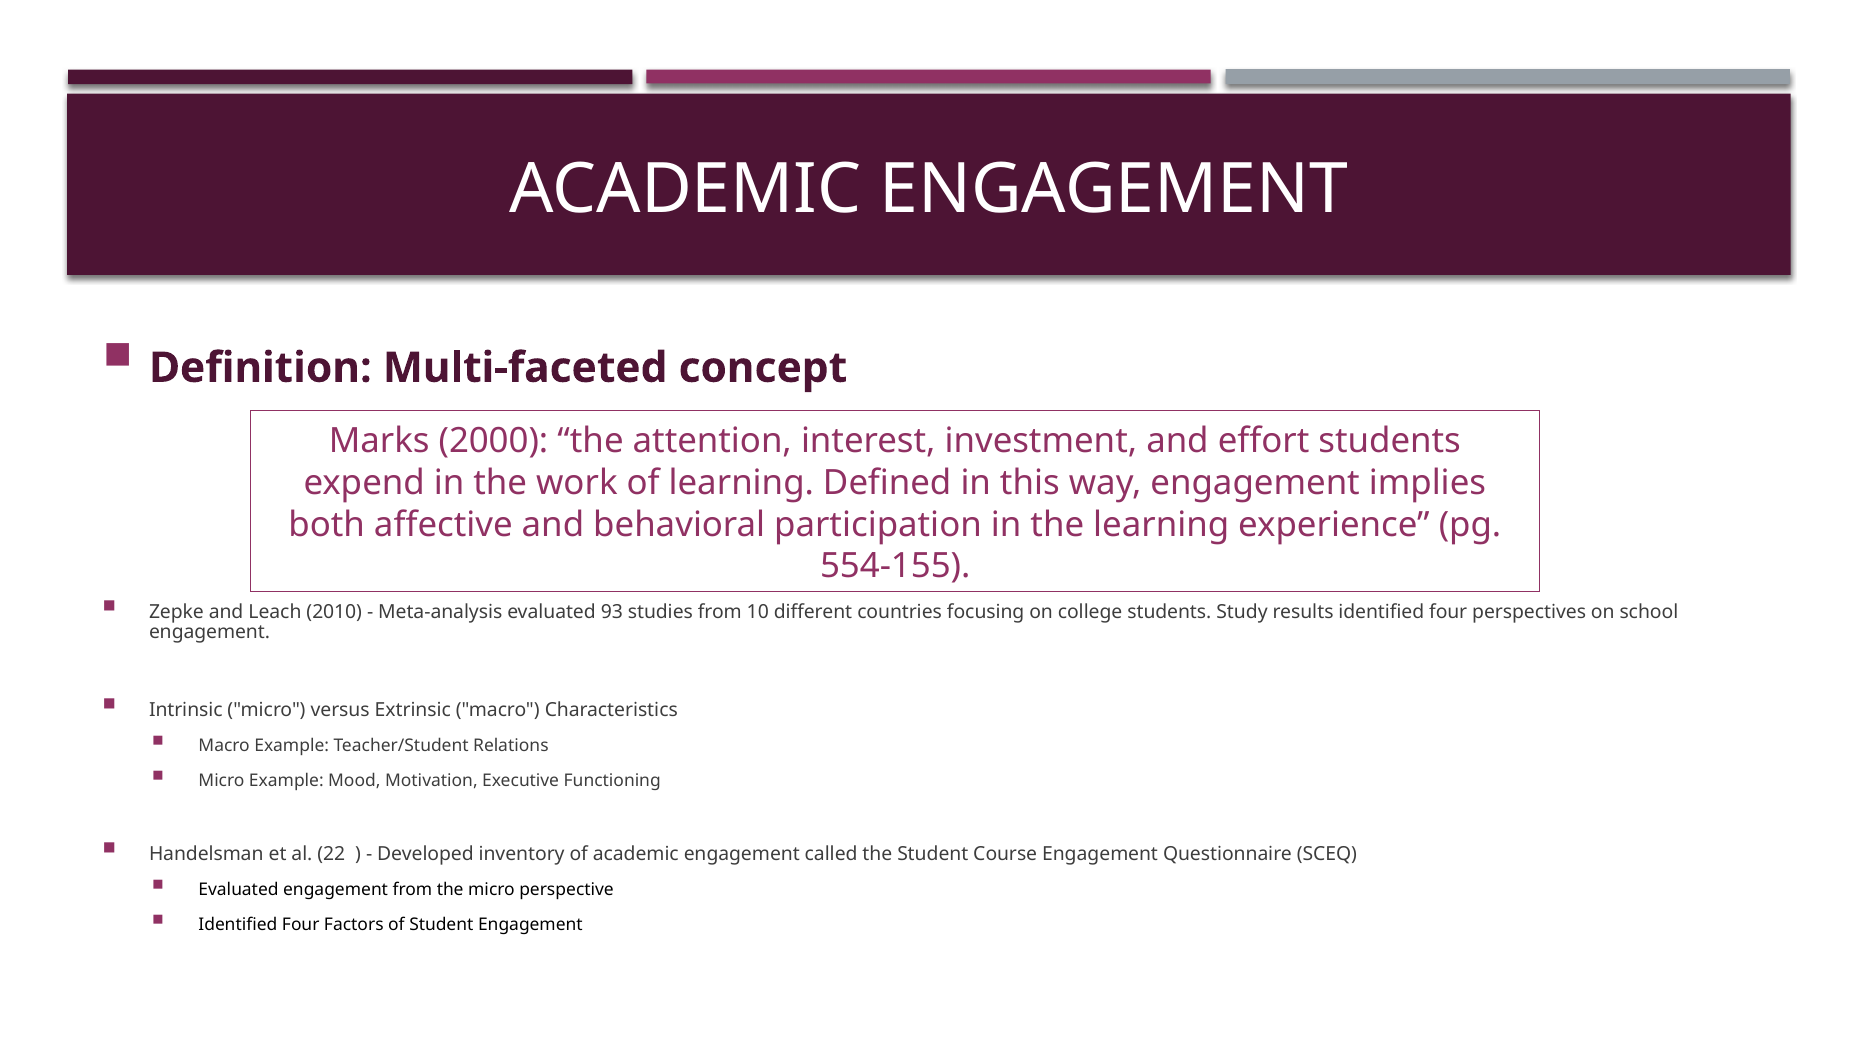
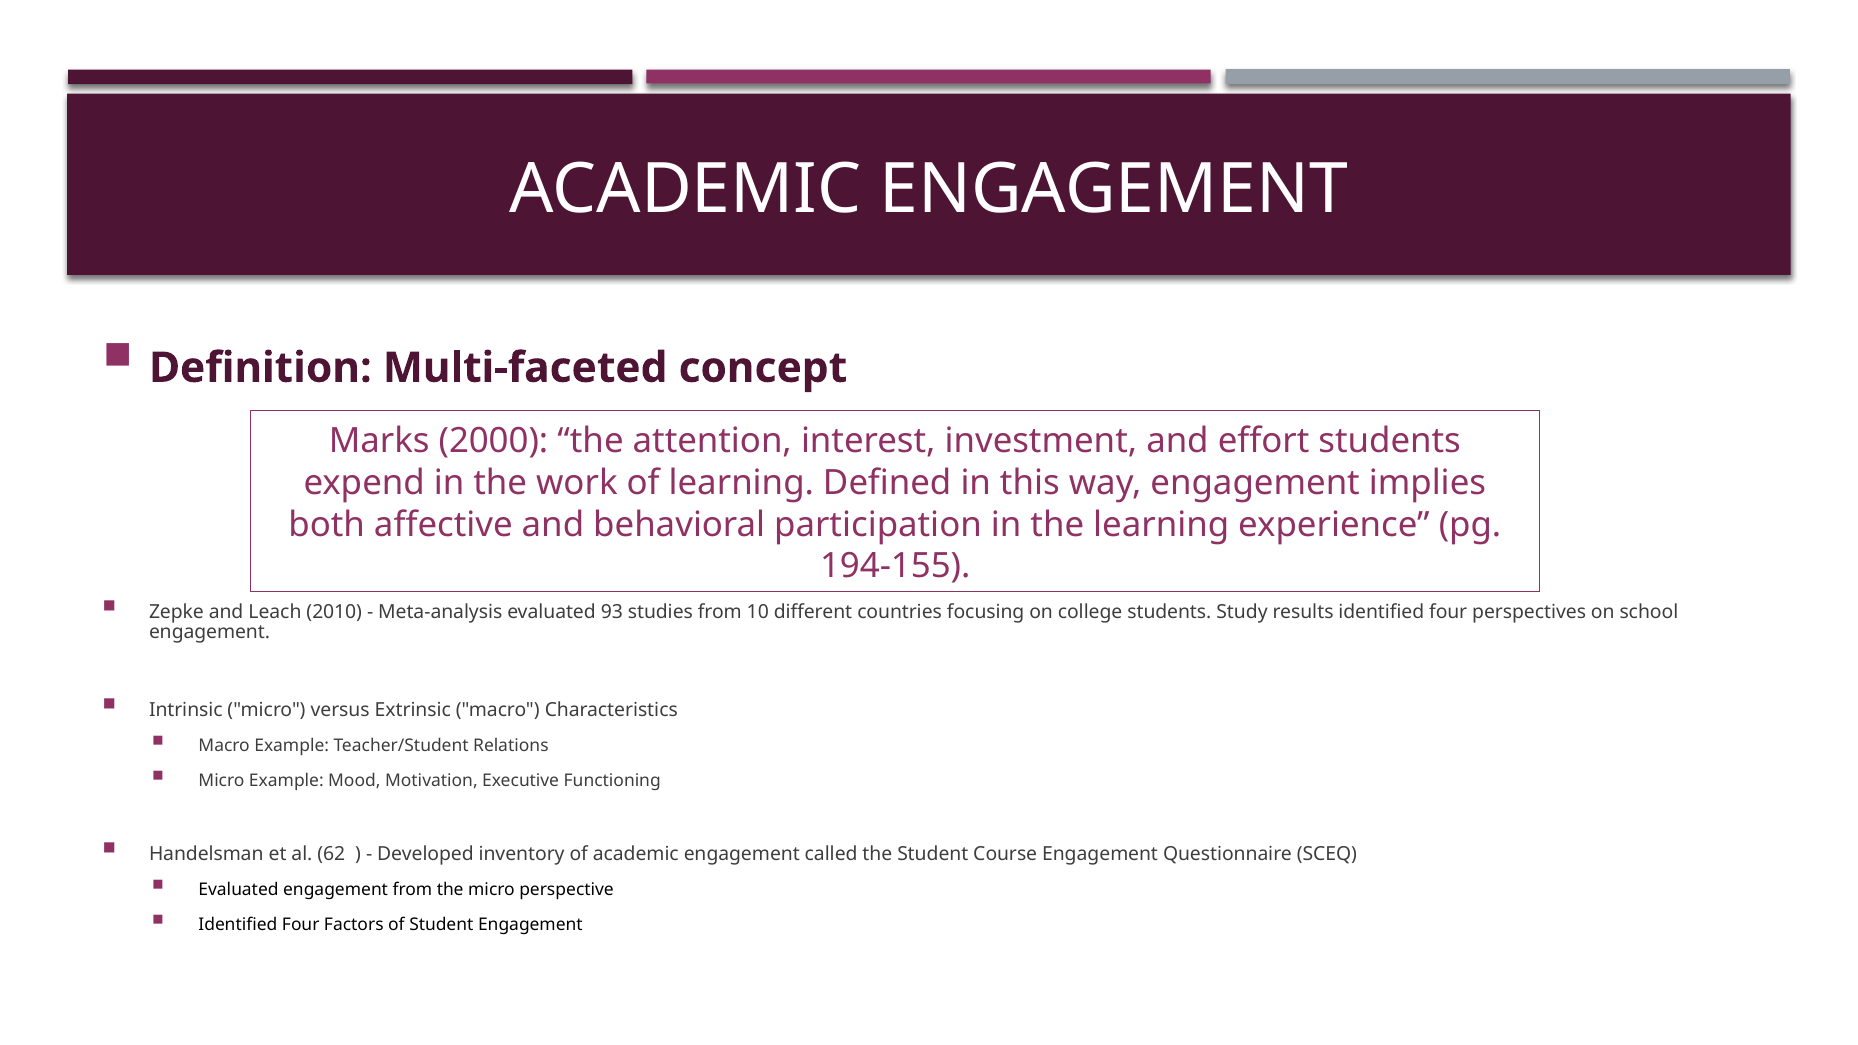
554-155: 554-155 -> 194-155
22: 22 -> 62
